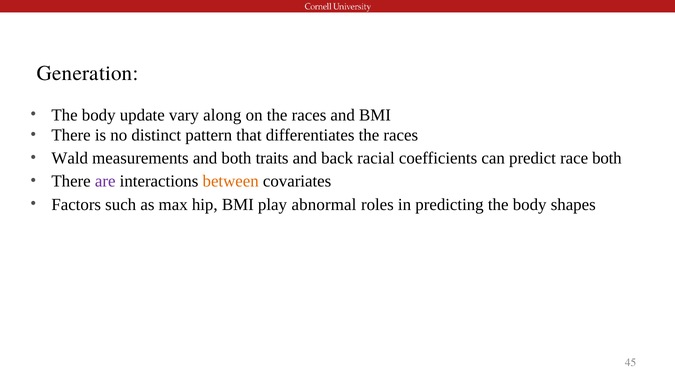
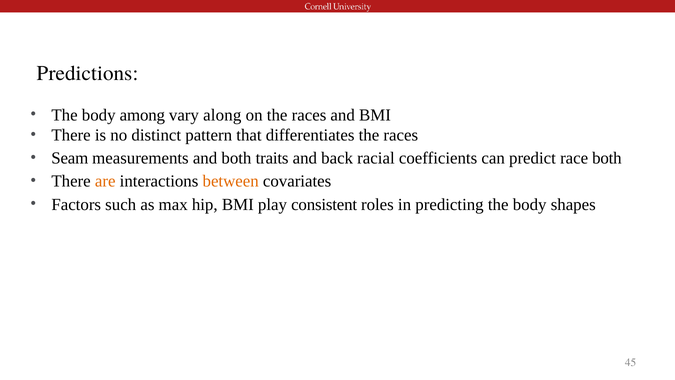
Generation: Generation -> Predictions
update: update -> among
Wald: Wald -> Seam
are colour: purple -> orange
abnormal: abnormal -> consistent
